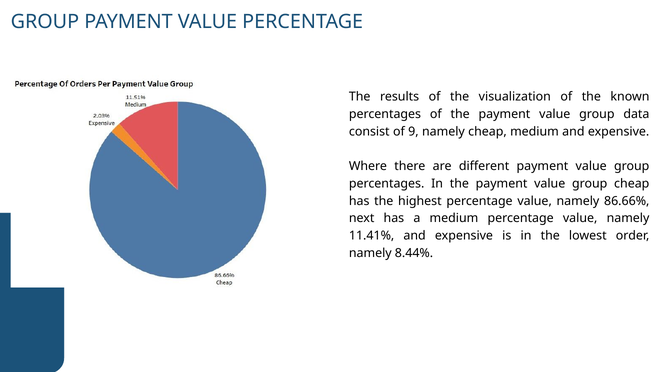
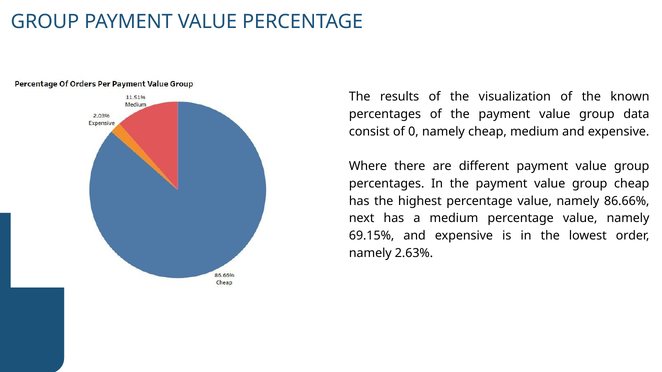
9: 9 -> 0
11.41%: 11.41% -> 69.15%
8.44%: 8.44% -> 2.63%
